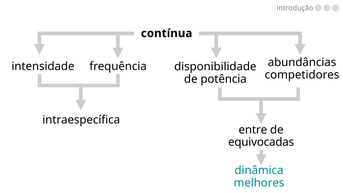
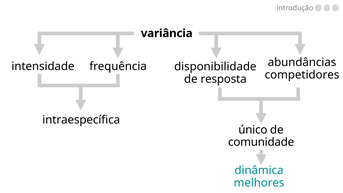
contínua: contínua -> variância
potência: potência -> resposta
entre: entre -> único
equivocadas: equivocadas -> comunidade
